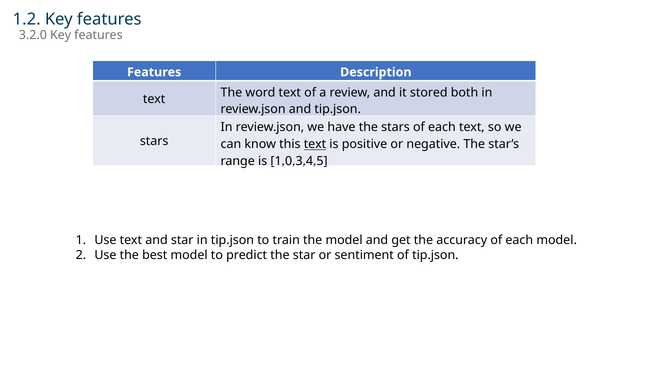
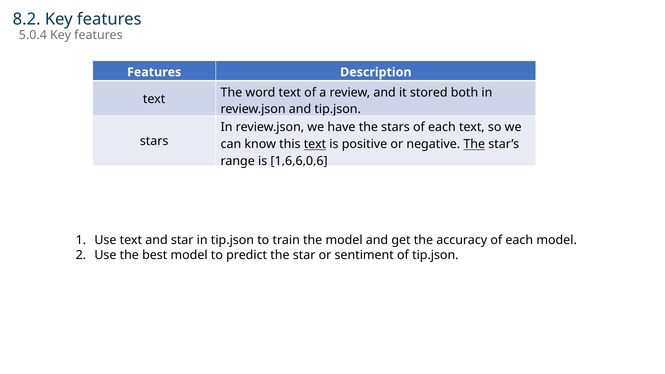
1.2: 1.2 -> 8.2
3.2.0: 3.2.0 -> 5.0.4
The at (474, 144) underline: none -> present
1,0,3,4,5: 1,0,3,4,5 -> 1,6,6,0,6
